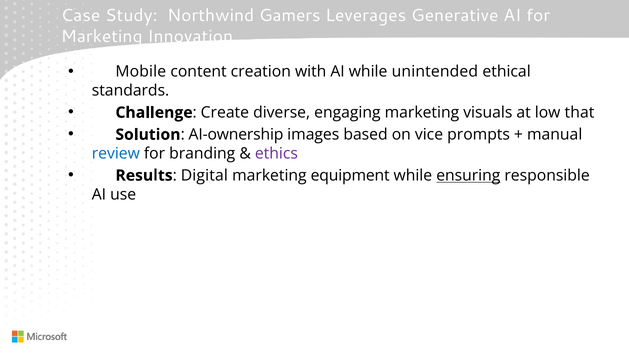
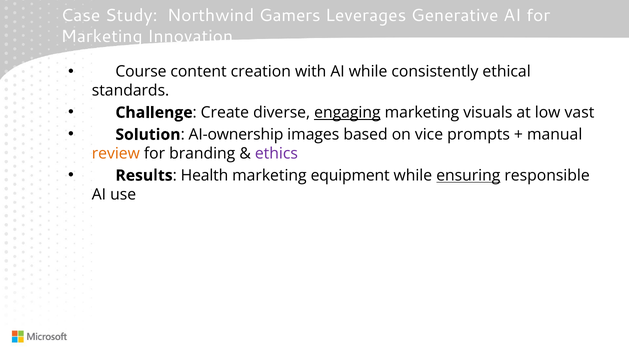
Mobile: Mobile -> Course
unintended: unintended -> consistently
engaging underline: none -> present
that: that -> vast
review colour: blue -> orange
Digital: Digital -> Health
